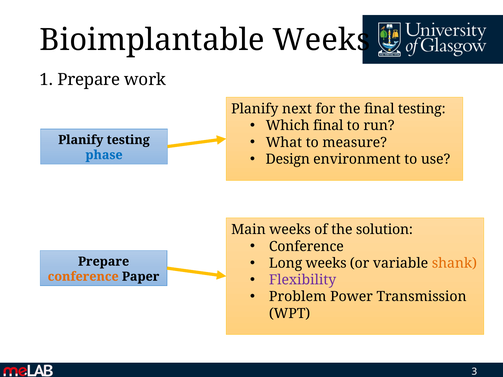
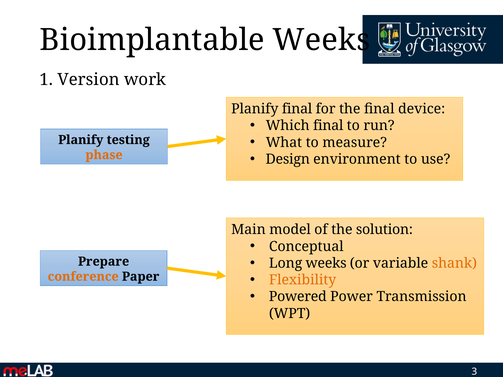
1 Prepare: Prepare -> Version
Planify next: next -> final
final testing: testing -> device
phase colour: blue -> orange
Main weeks: weeks -> model
Conference at (306, 247): Conference -> Conceptual
Flexibility colour: purple -> orange
Problem: Problem -> Powered
